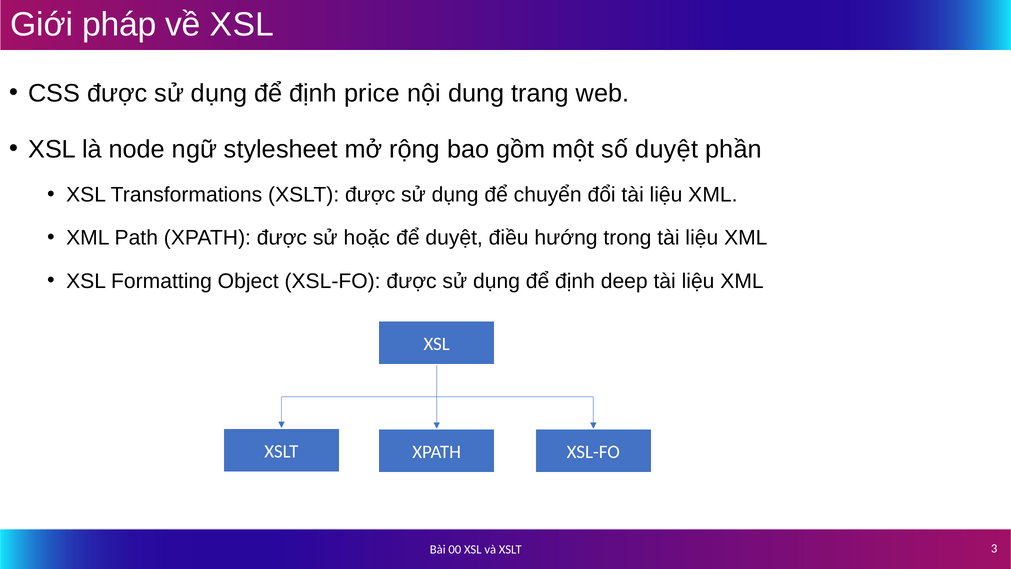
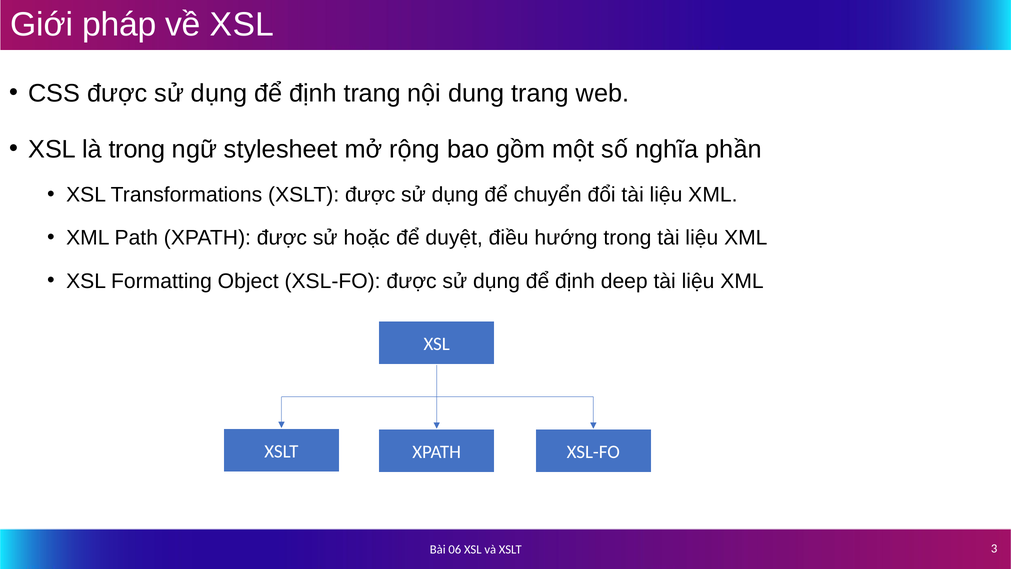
định price: price -> trang
là node: node -> trong
số duyệt: duyệt -> nghĩa
00: 00 -> 06
